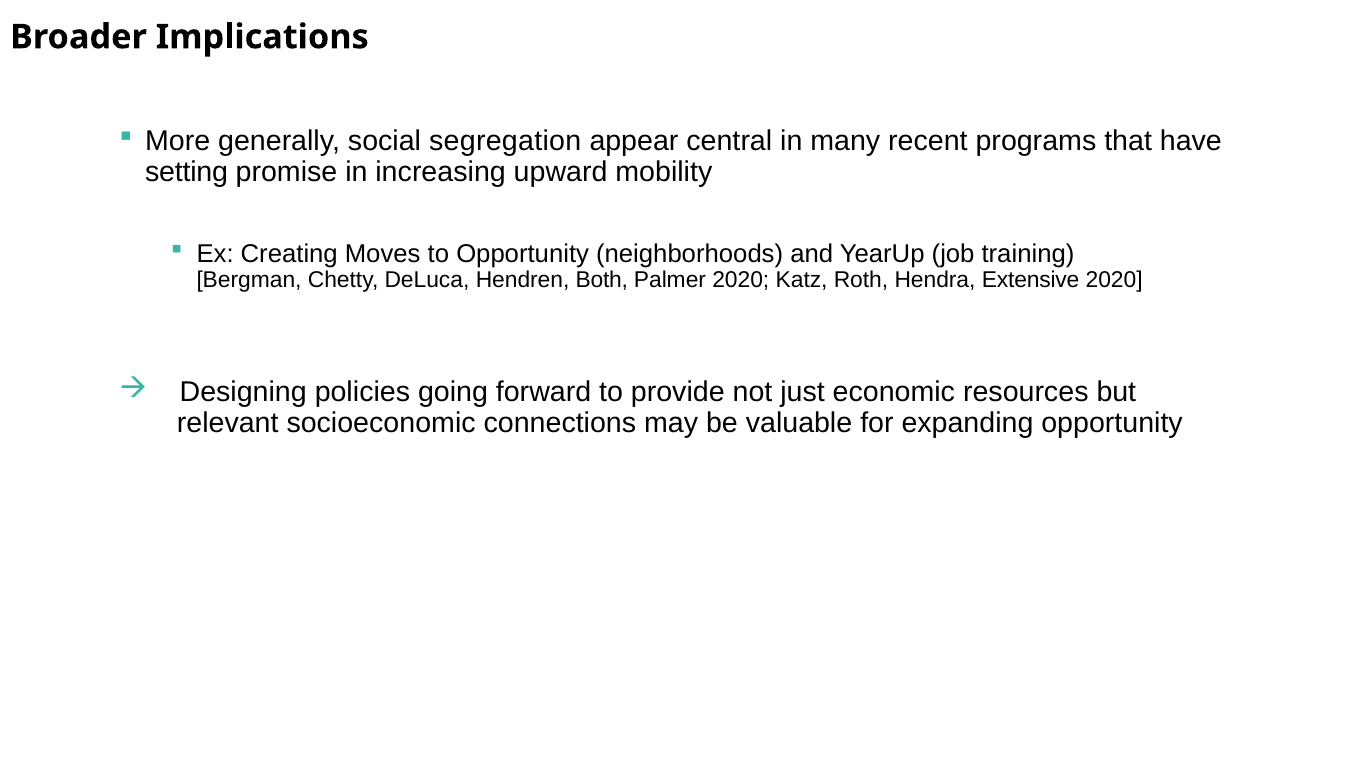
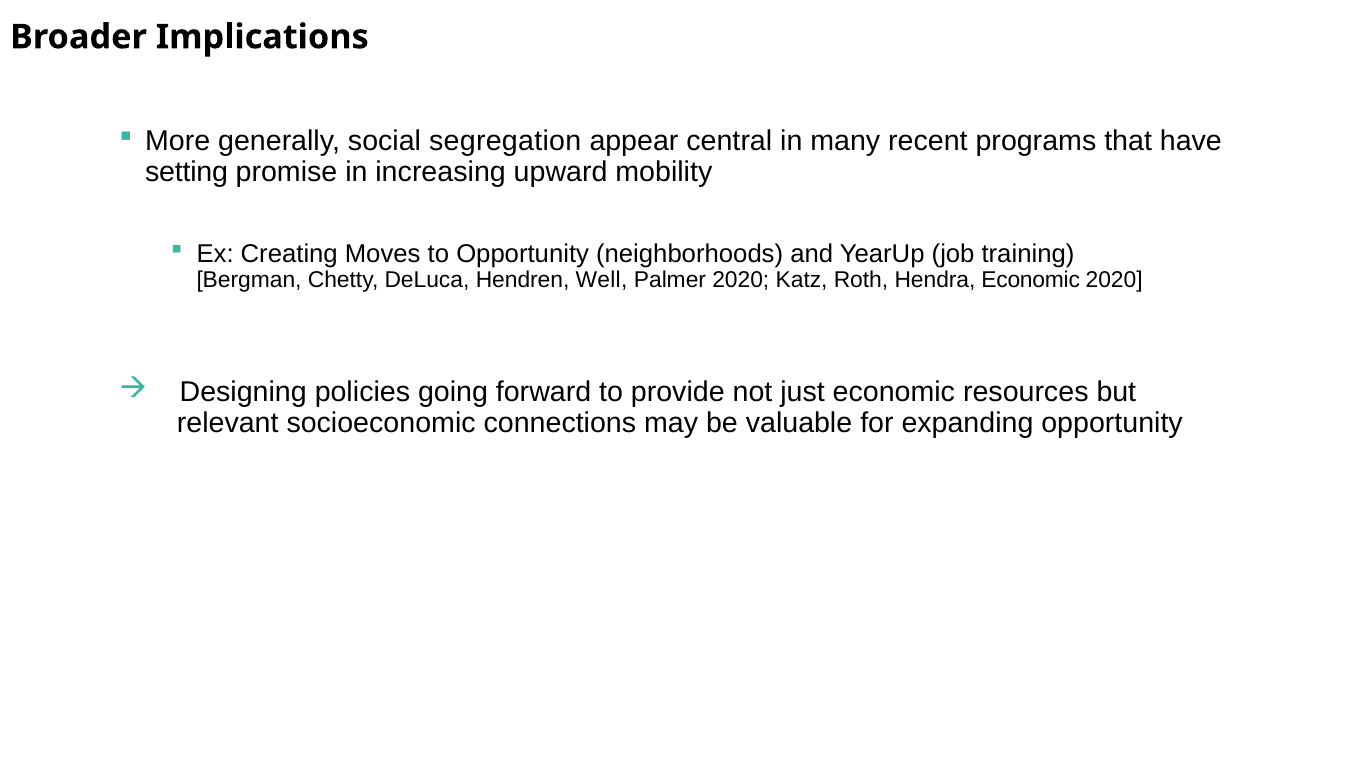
Both: Both -> Well
Hendra Extensive: Extensive -> Economic
